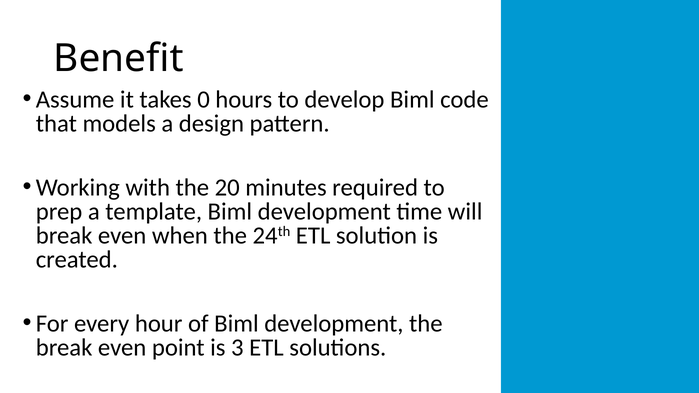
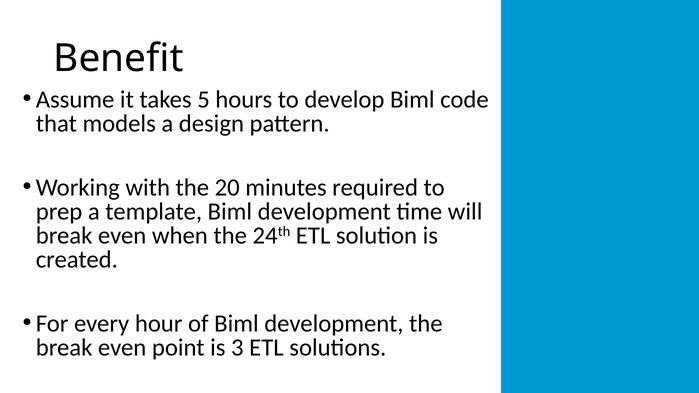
0: 0 -> 5
